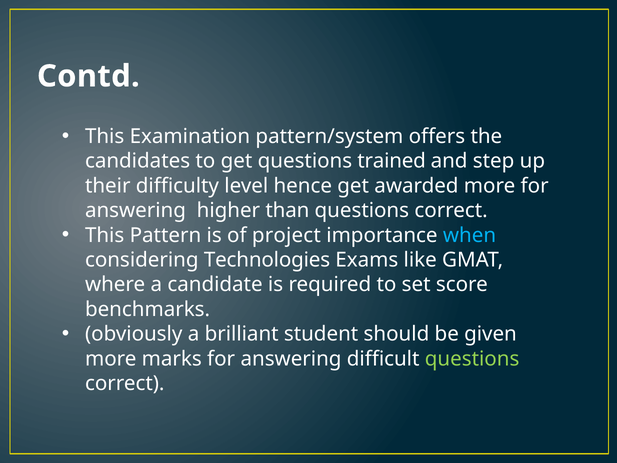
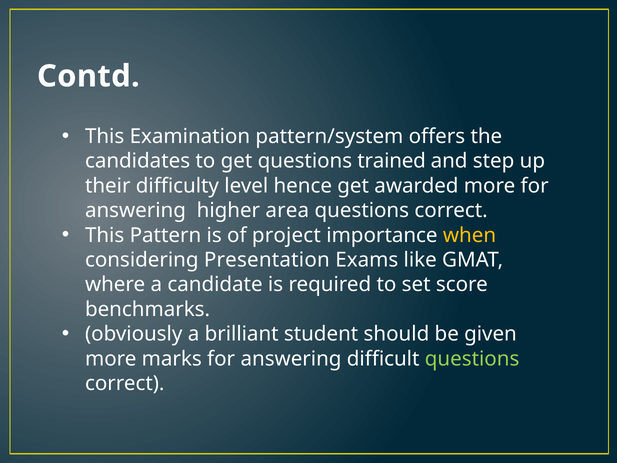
than: than -> area
when colour: light blue -> yellow
Technologies: Technologies -> Presentation
